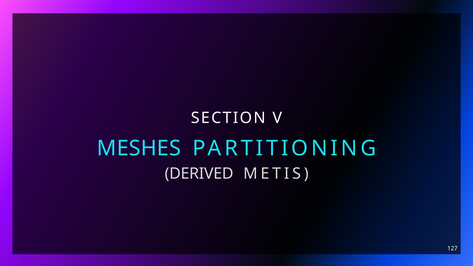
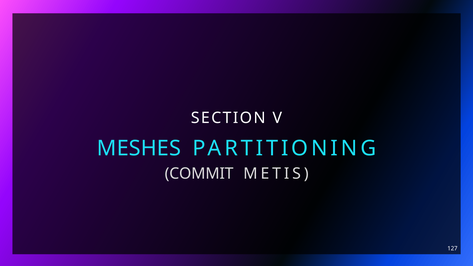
DERIVED: DERIVED -> COMMIT
